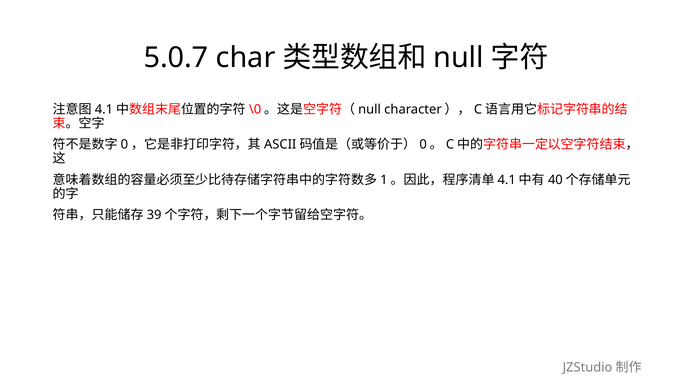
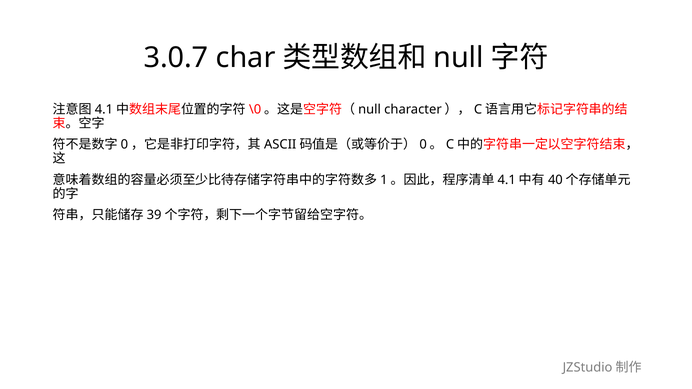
5.0.7: 5.0.7 -> 3.0.7
